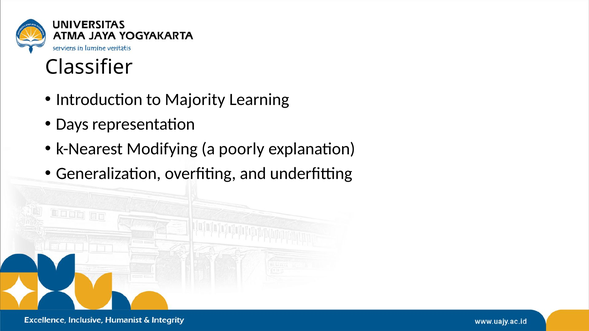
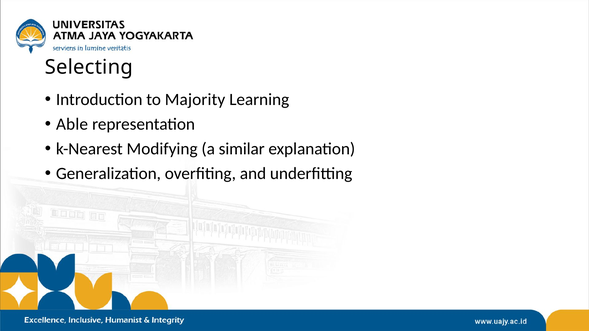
Classifier: Classifier -> Selecting
Days: Days -> Able
poorly: poorly -> similar
